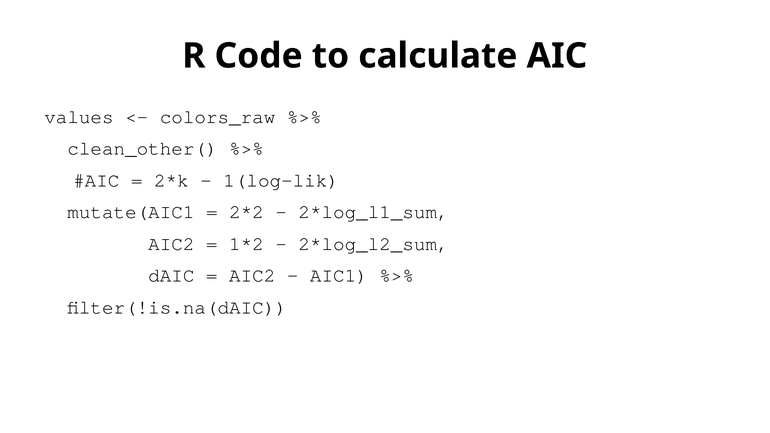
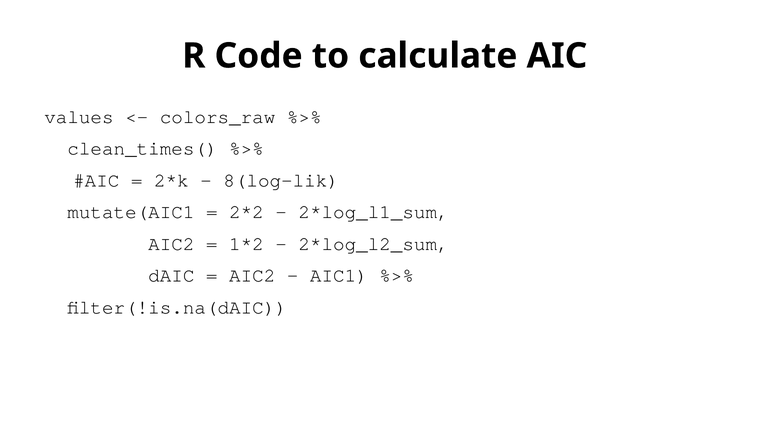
clean_other(: clean_other( -> clean_times(
1(log-lik: 1(log-lik -> 8(log-lik
